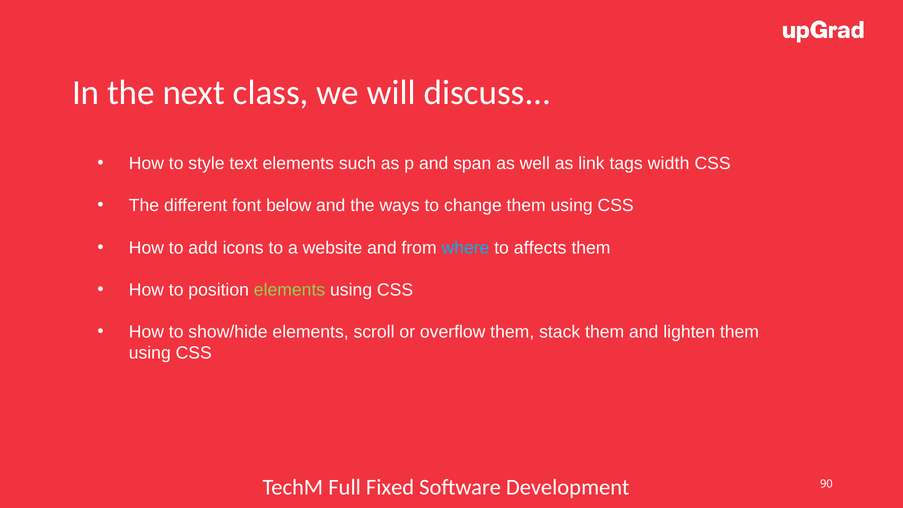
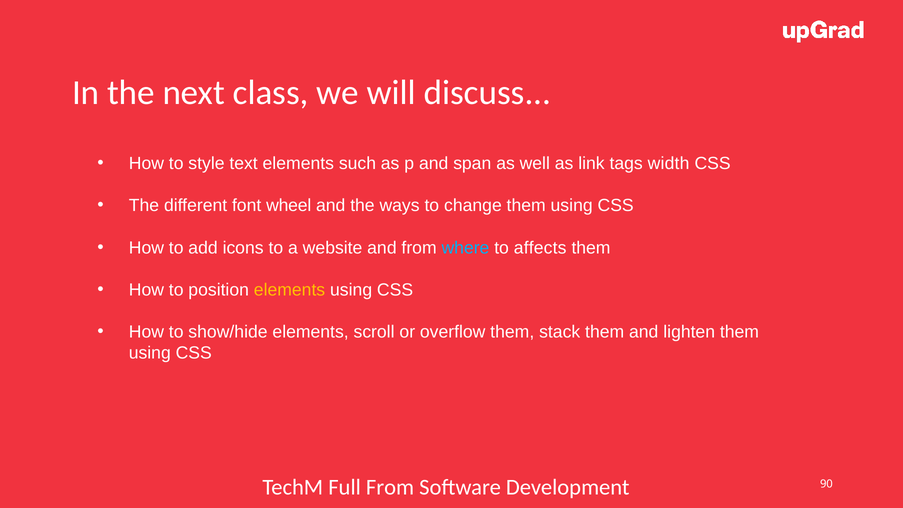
below: below -> wheel
elements at (290, 290) colour: light green -> yellow
Full Fixed: Fixed -> From
